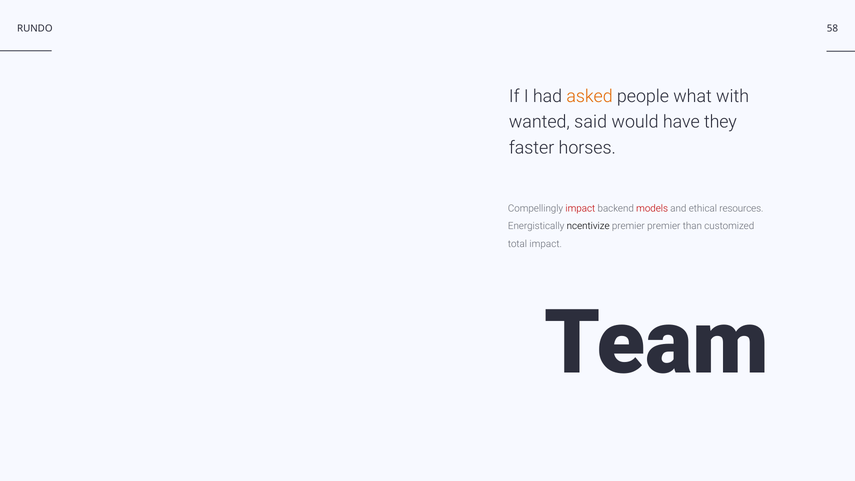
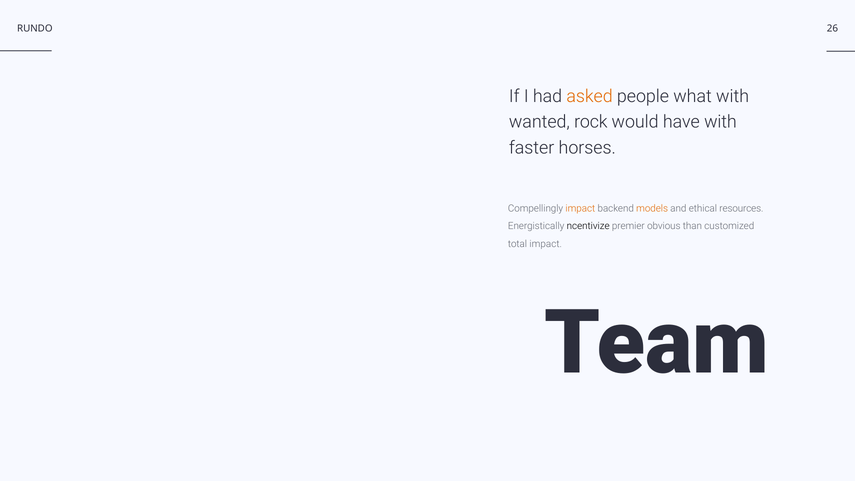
58: 58 -> 26
said: said -> rock
have they: they -> with
impact at (580, 209) colour: red -> orange
models colour: red -> orange
premier premier: premier -> obvious
